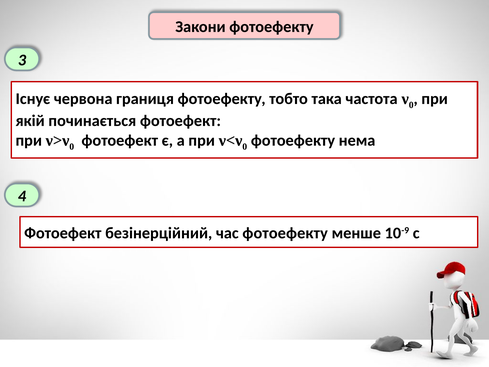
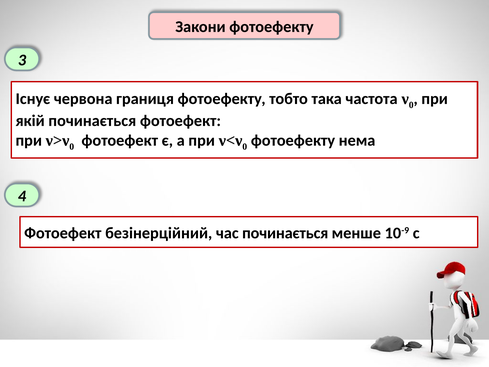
час фотоефекту: фотоефекту -> починається
